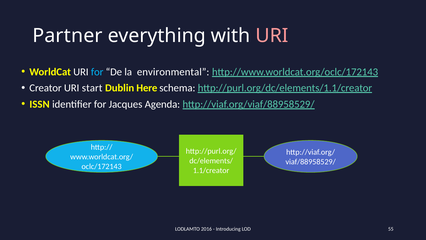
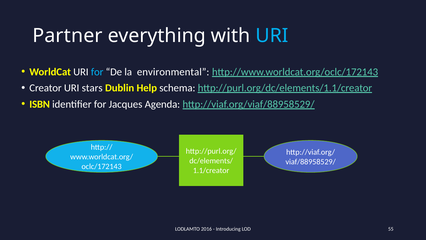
URI at (272, 36) colour: pink -> light blue
start: start -> stars
Here: Here -> Help
ISSN: ISSN -> ISBN
